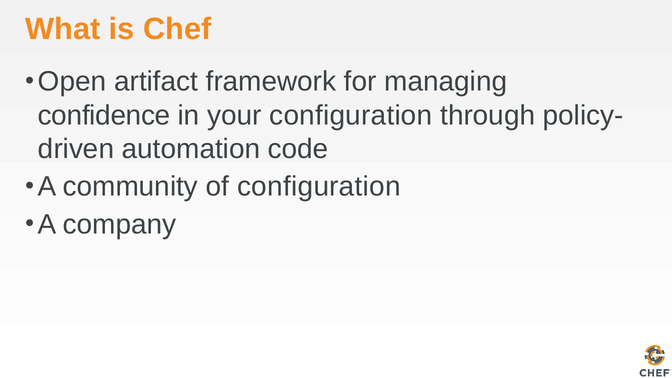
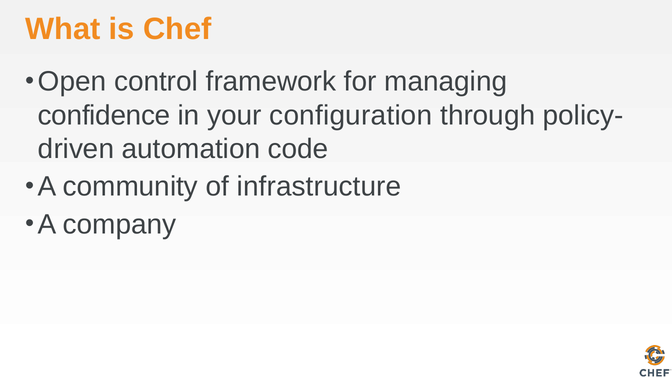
artifact: artifact -> control
of configuration: configuration -> infrastructure
